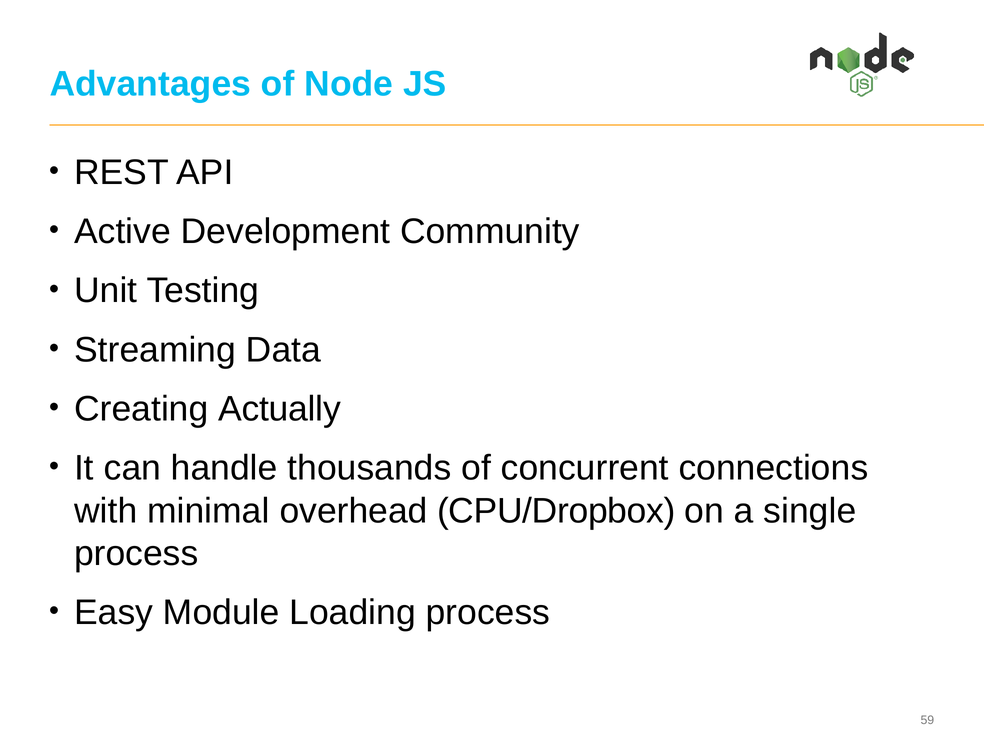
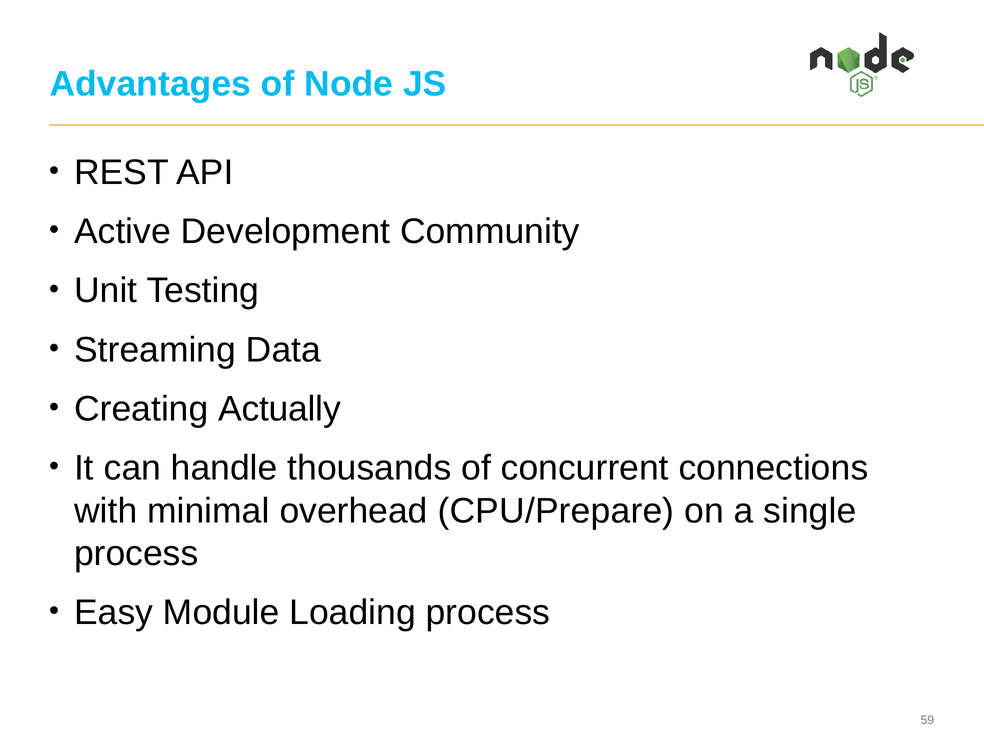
CPU/Dropbox: CPU/Dropbox -> CPU/Prepare
